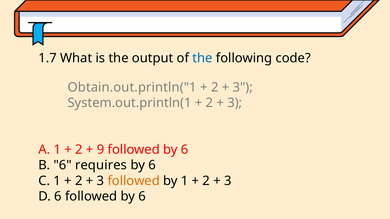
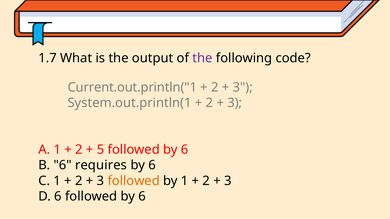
the at (202, 58) colour: blue -> purple
Obtain.out.println("1: Obtain.out.println("1 -> Current.out.println("1
9: 9 -> 5
